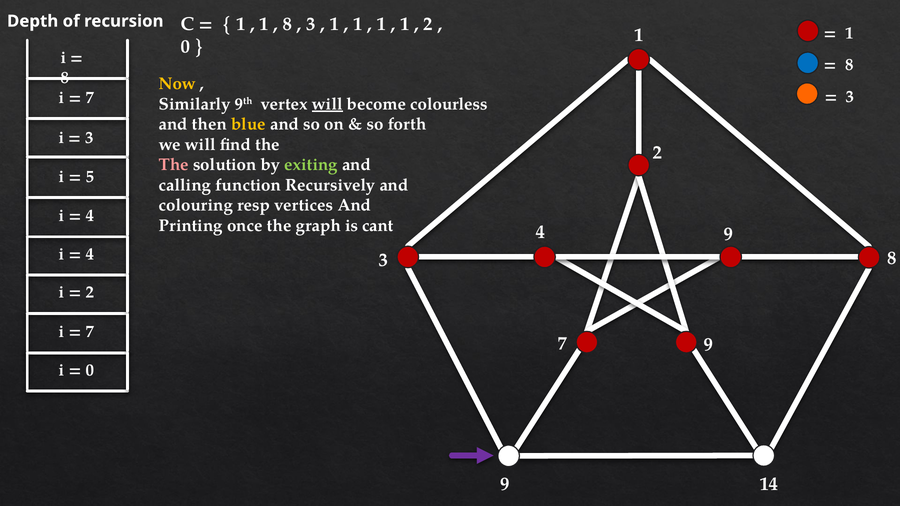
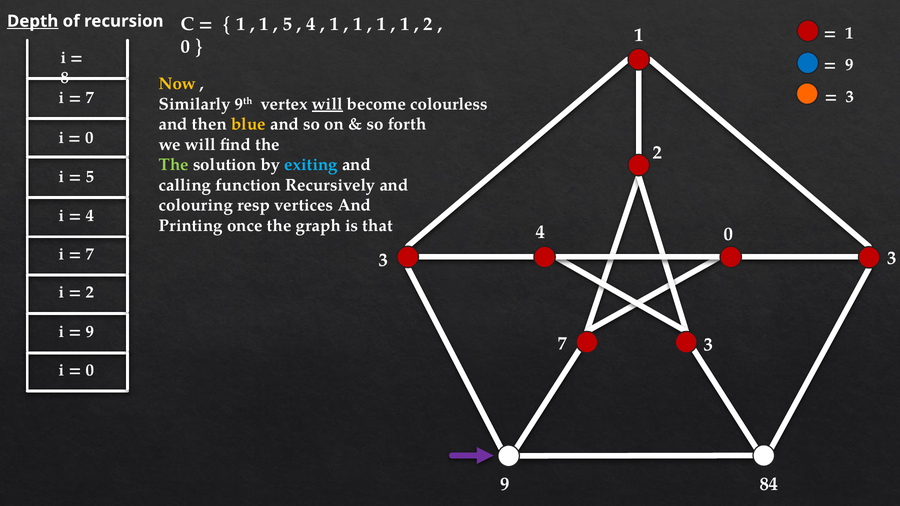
Depth underline: none -> present
8 at (287, 24): 8 -> 5
3 at (311, 24): 3 -> 4
8 at (849, 65): 8 -> 9
3 at (89, 138): 3 -> 0
The at (174, 165) colour: pink -> light green
exiting colour: light green -> light blue
cant: cant -> that
4 9: 9 -> 0
4 at (90, 254): 4 -> 7
3 8: 8 -> 3
7 at (90, 332): 7 -> 9
7 9: 9 -> 3
14: 14 -> 84
